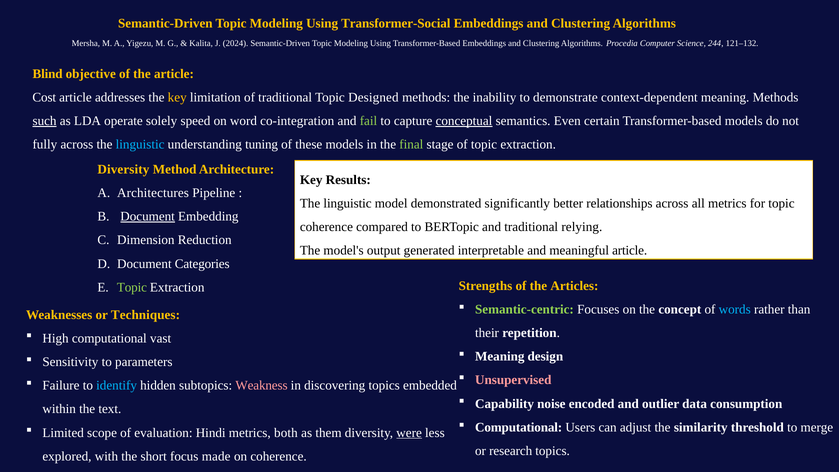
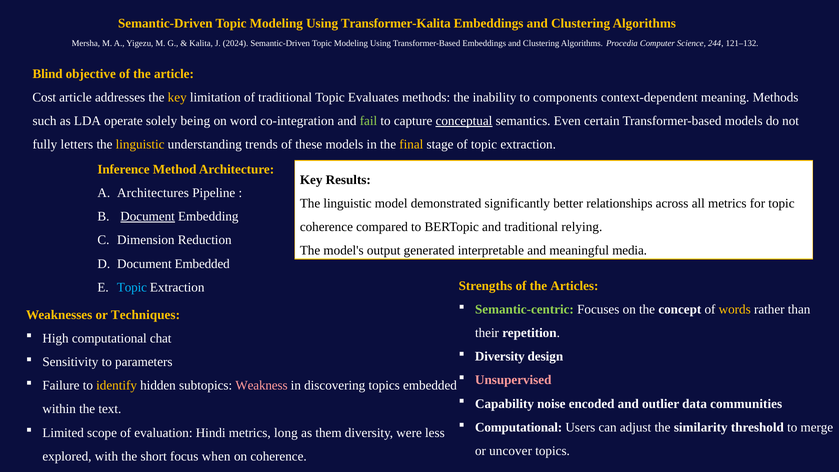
Transformer-Social: Transformer-Social -> Transformer-Kalita
Designed: Designed -> Evaluates
demonstrate: demonstrate -> components
such underline: present -> none
speed: speed -> being
fully across: across -> letters
linguistic at (140, 145) colour: light blue -> yellow
tuning: tuning -> trends
final colour: light green -> yellow
Diversity at (123, 169): Diversity -> Inference
meaningful article: article -> media
Document Categories: Categories -> Embedded
Topic at (132, 287) colour: light green -> light blue
words colour: light blue -> yellow
vast: vast -> chat
Meaning at (500, 357): Meaning -> Diversity
identify colour: light blue -> yellow
consumption: consumption -> communities
both: both -> long
were underline: present -> none
research: research -> uncover
made: made -> when
